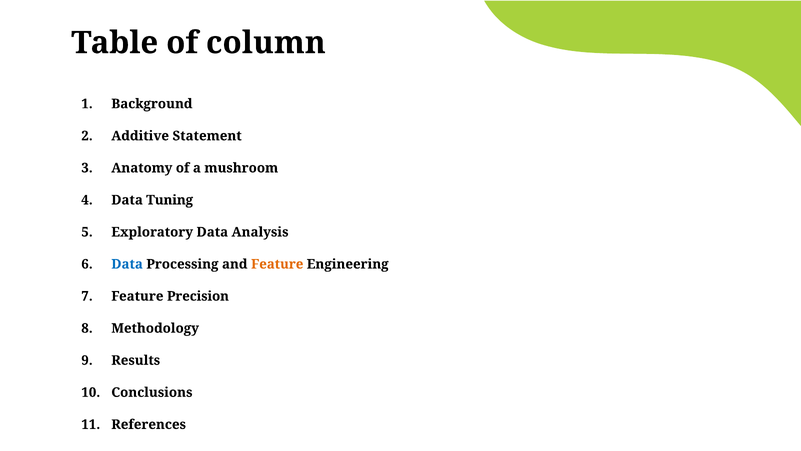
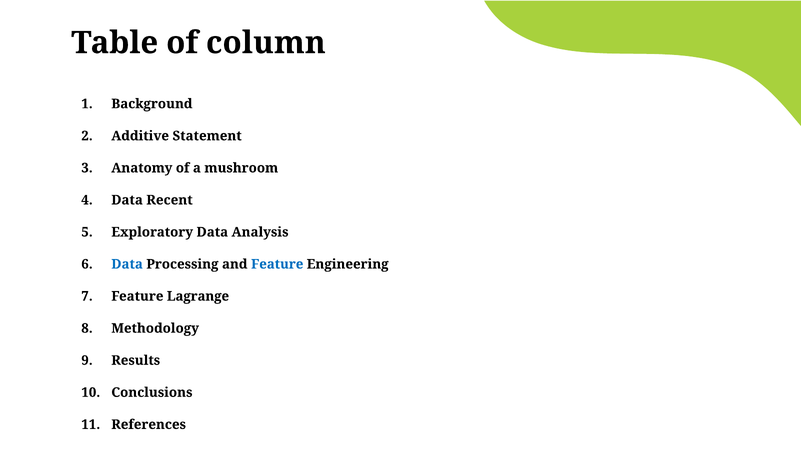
Tuning: Tuning -> Recent
Feature at (277, 264) colour: orange -> blue
Precision: Precision -> Lagrange
